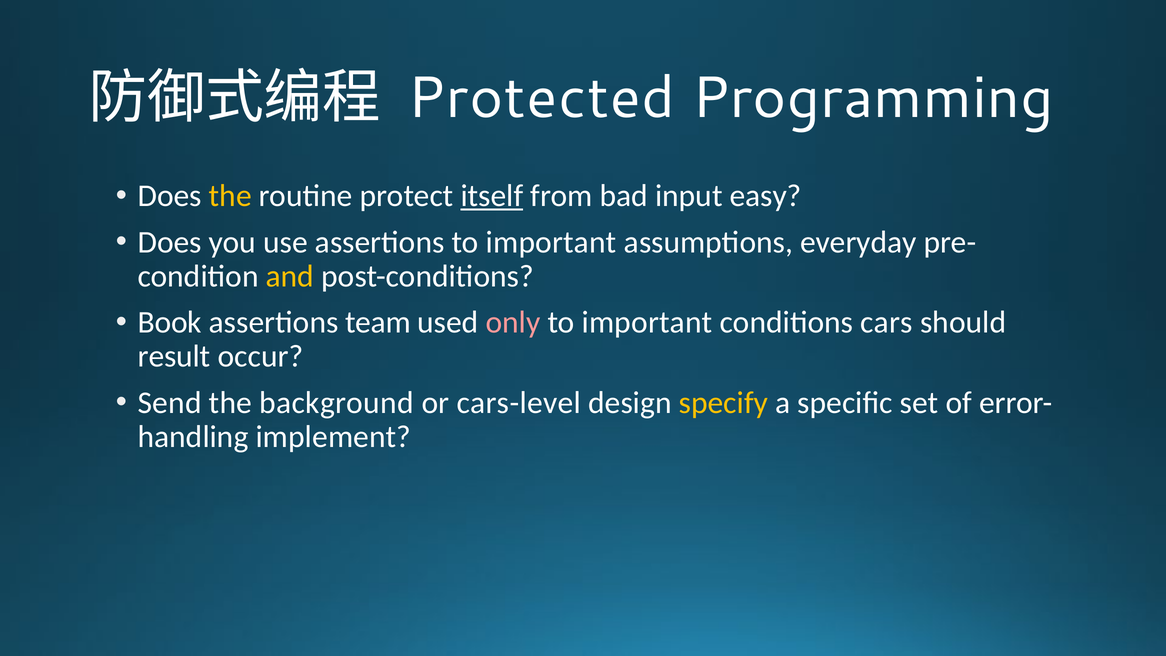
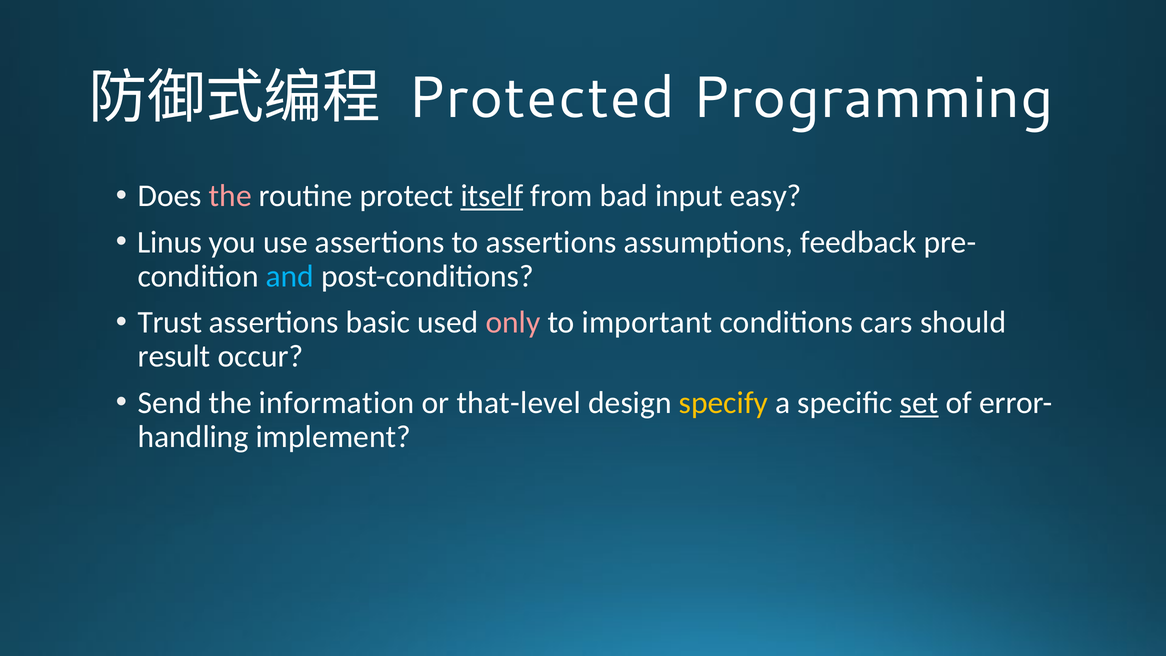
the at (230, 196) colour: yellow -> pink
Does at (170, 242): Does -> Linus
assertions to important: important -> assertions
everyday: everyday -> feedback
and colour: yellow -> light blue
Book: Book -> Trust
team: team -> basic
background: background -> information
cars-level: cars-level -> that-level
set underline: none -> present
